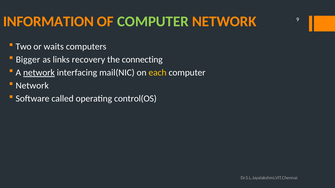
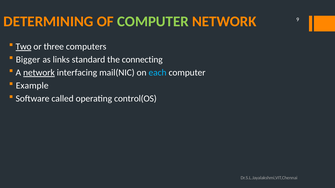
INFORMATION: INFORMATION -> DETERMINING
Two underline: none -> present
waits: waits -> three
recovery: recovery -> standard
each colour: yellow -> light blue
Network at (32, 86): Network -> Example
